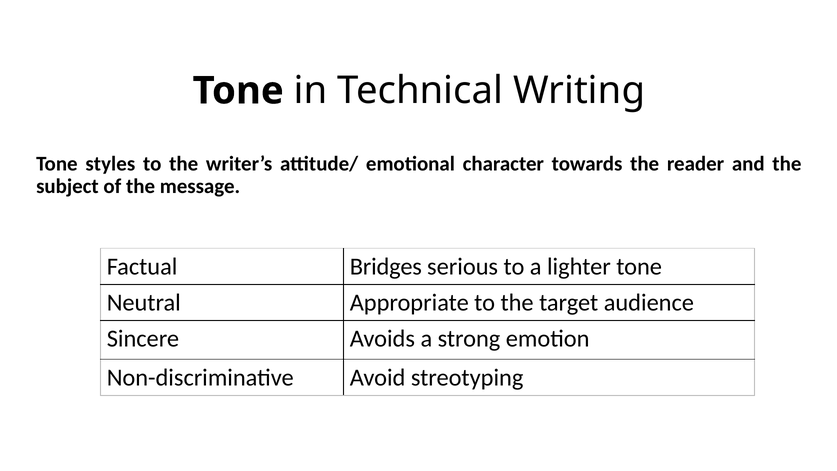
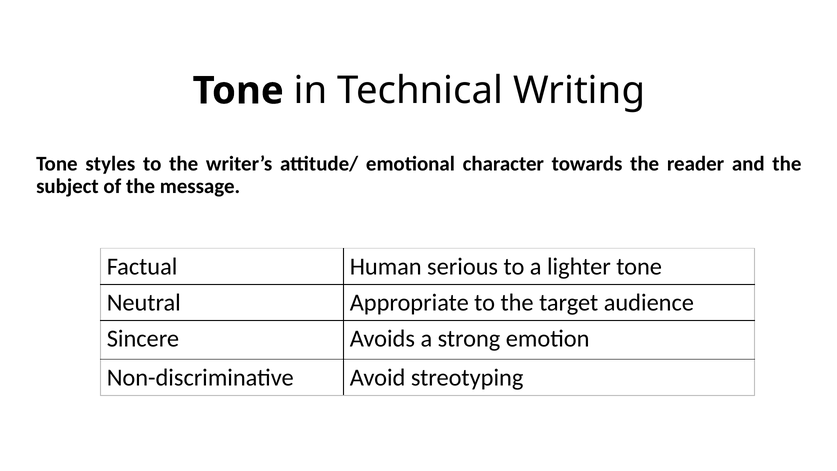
Bridges: Bridges -> Human
